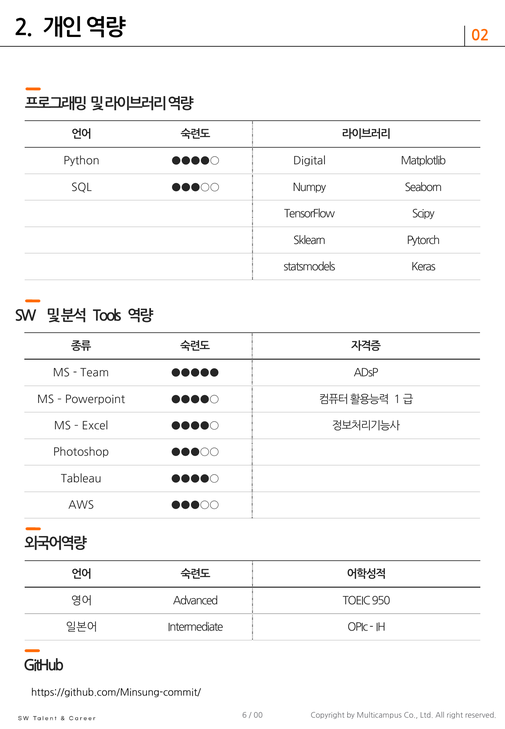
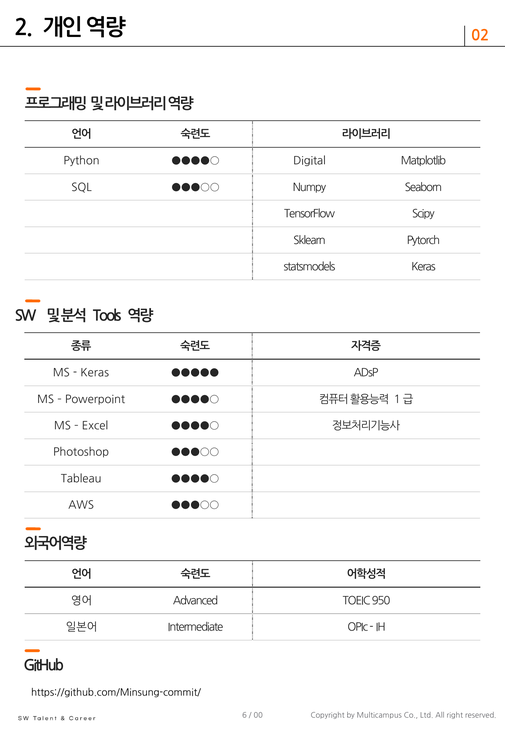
Team at (95, 373): Team -> Keras
